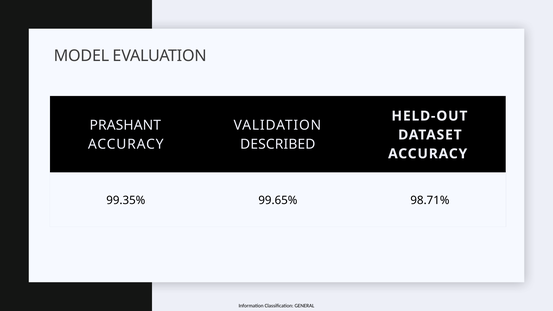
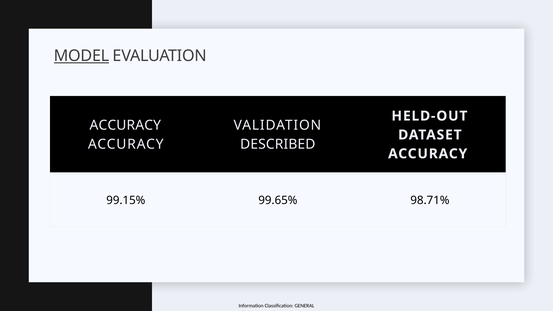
MODEL underline: none -> present
PRASHANT at (125, 125): PRASHANT -> ACCURACY
99.35%: 99.35% -> 99.15%
